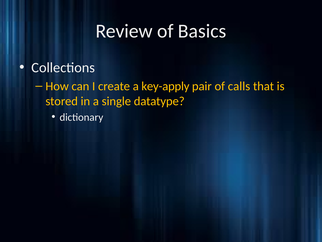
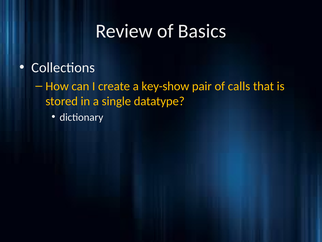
key-apply: key-apply -> key-show
